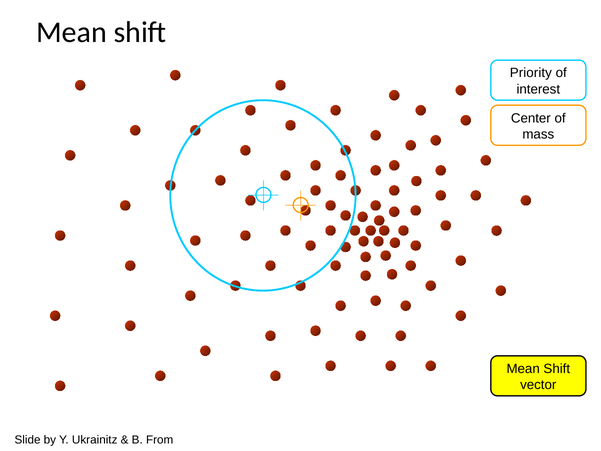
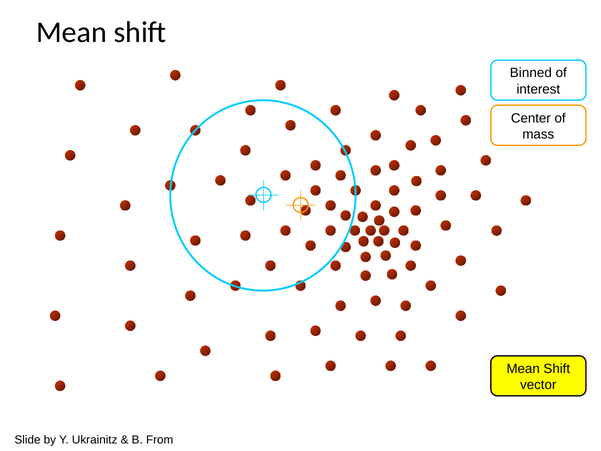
Priority: Priority -> Binned
